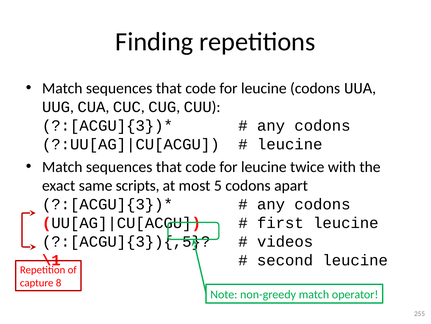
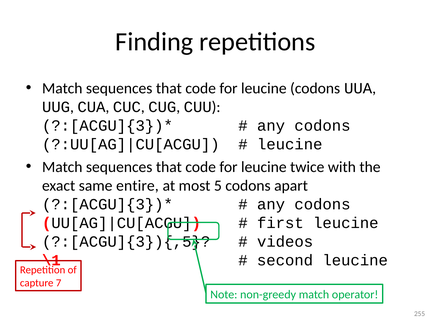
scripts: scripts -> entire
8: 8 -> 7
